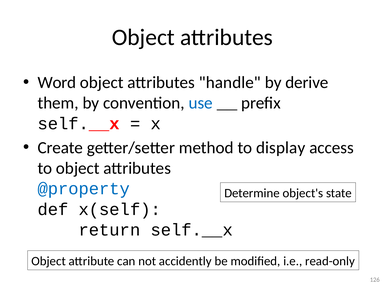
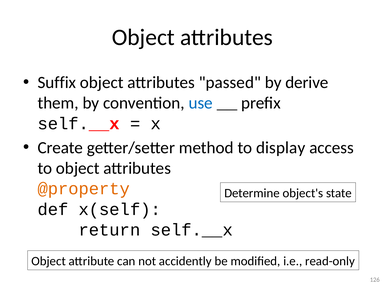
Word: Word -> Suffix
handle: handle -> passed
@property colour: blue -> orange
